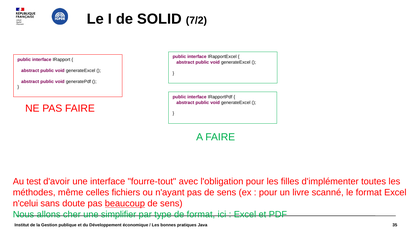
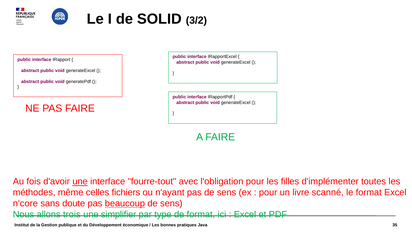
7/2: 7/2 -> 3/2
test: test -> fois
une at (80, 181) underline: none -> present
n'celui: n'celui -> n'core
cher: cher -> trois
